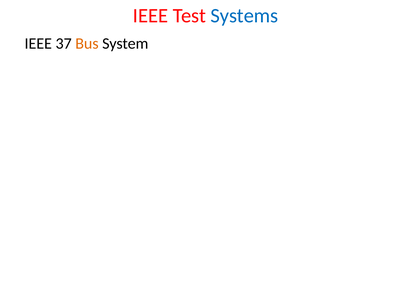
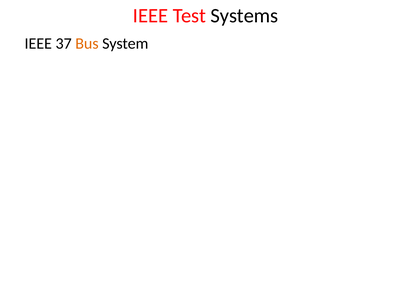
Systems colour: blue -> black
